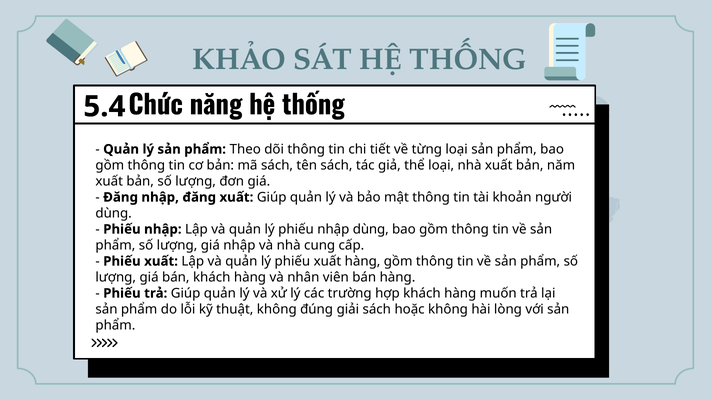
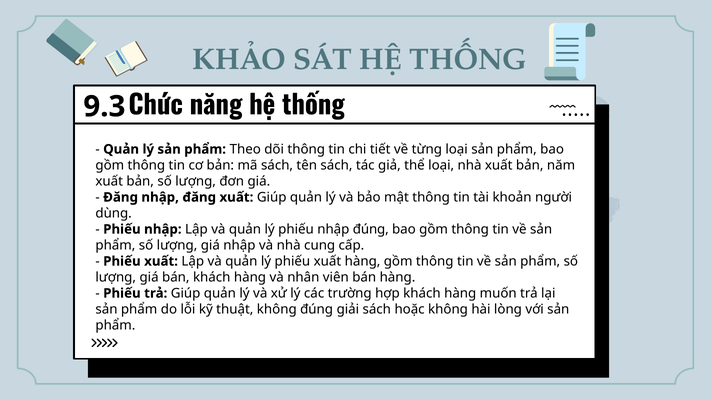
5.4: 5.4 -> 9.3
nhập dùng: dùng -> đúng
